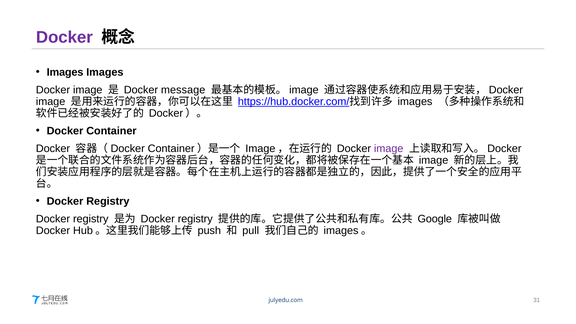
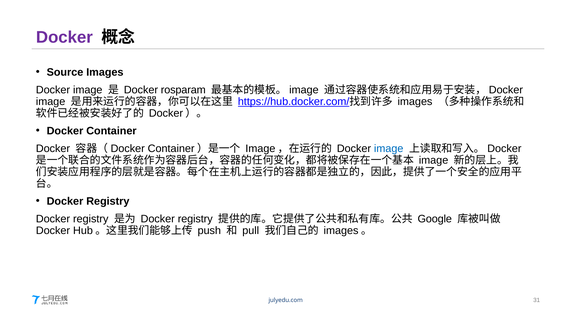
Images at (65, 72): Images -> Source
message: message -> rosparam
image at (389, 148) colour: purple -> blue
